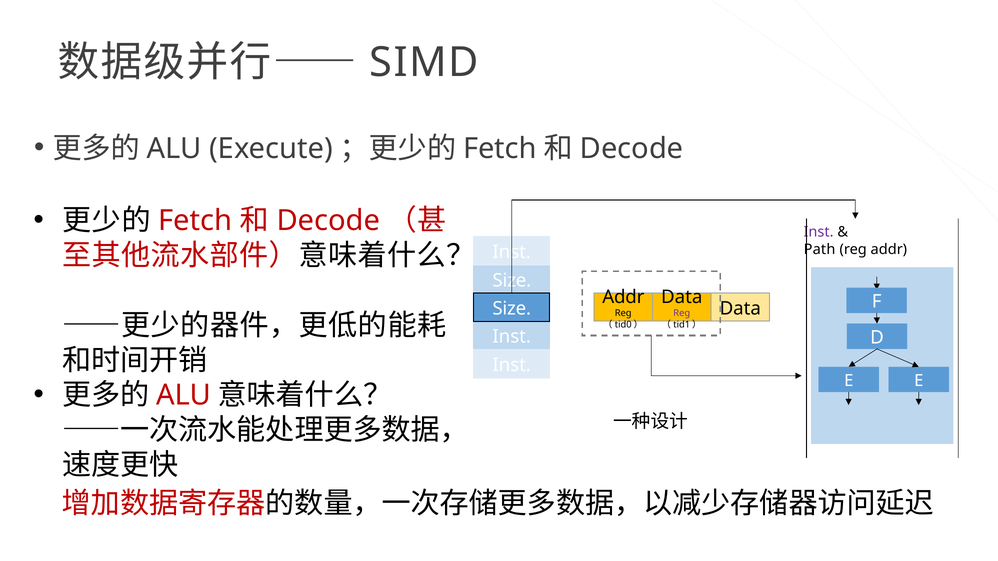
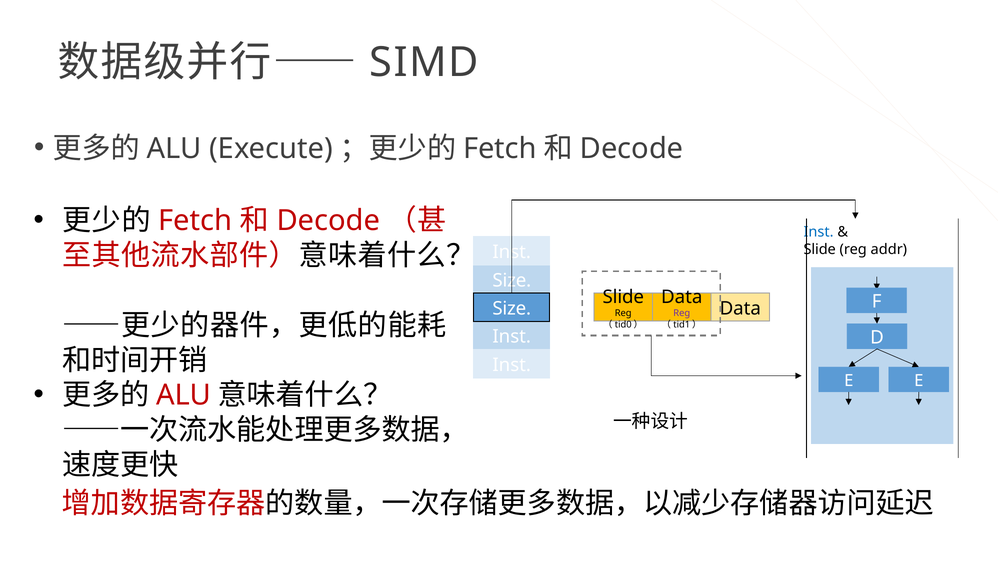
Inst at (819, 232) colour: purple -> blue
Path at (820, 250): Path -> Slide
Addr at (623, 297): Addr -> Slide
